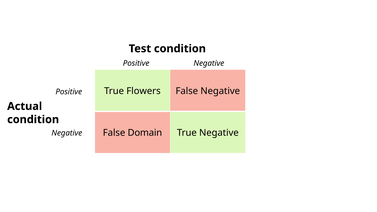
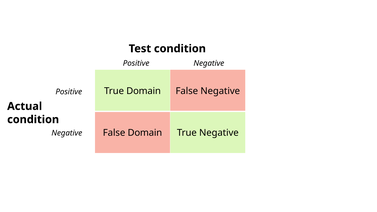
True Flowers: Flowers -> Domain
